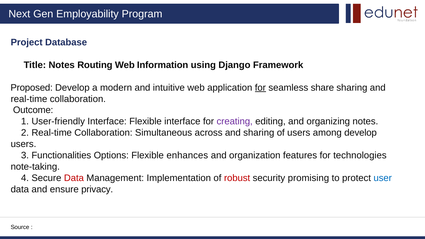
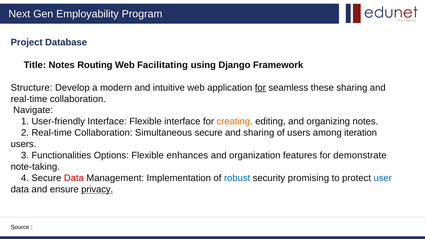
Information: Information -> Facilitating
Proposed: Proposed -> Structure
share: share -> these
Outcome: Outcome -> Navigate
creating colour: purple -> orange
Simultaneous across: across -> secure
among develop: develop -> iteration
technologies: technologies -> demonstrate
robust colour: red -> blue
privacy underline: none -> present
